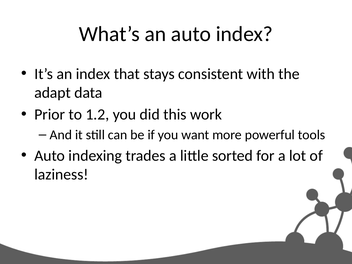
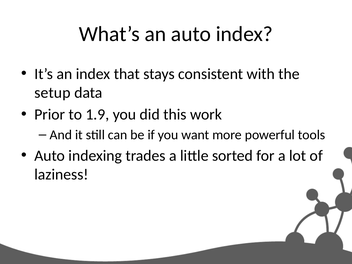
adapt: adapt -> setup
1.2: 1.2 -> 1.9
